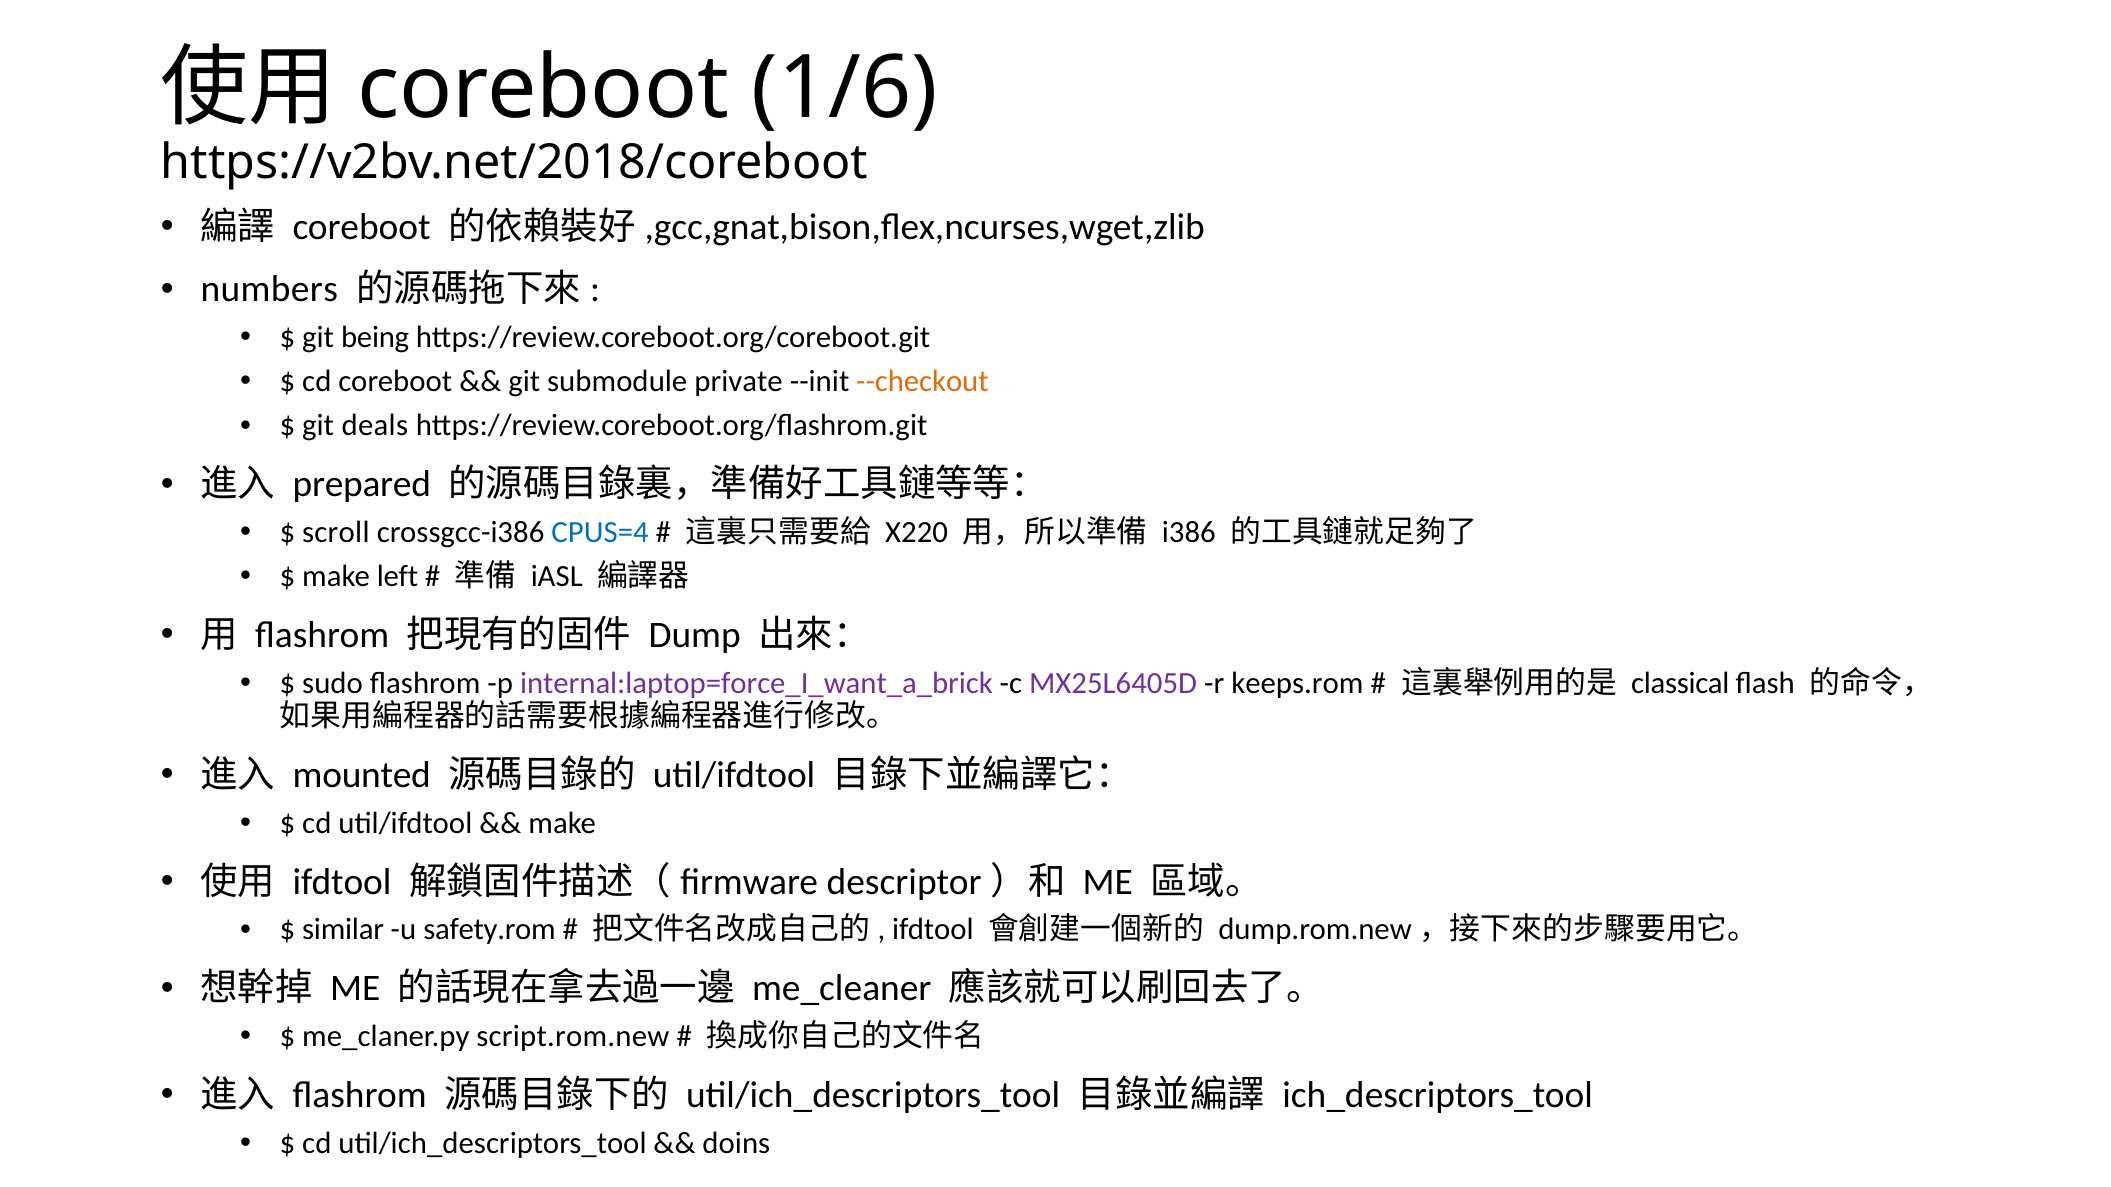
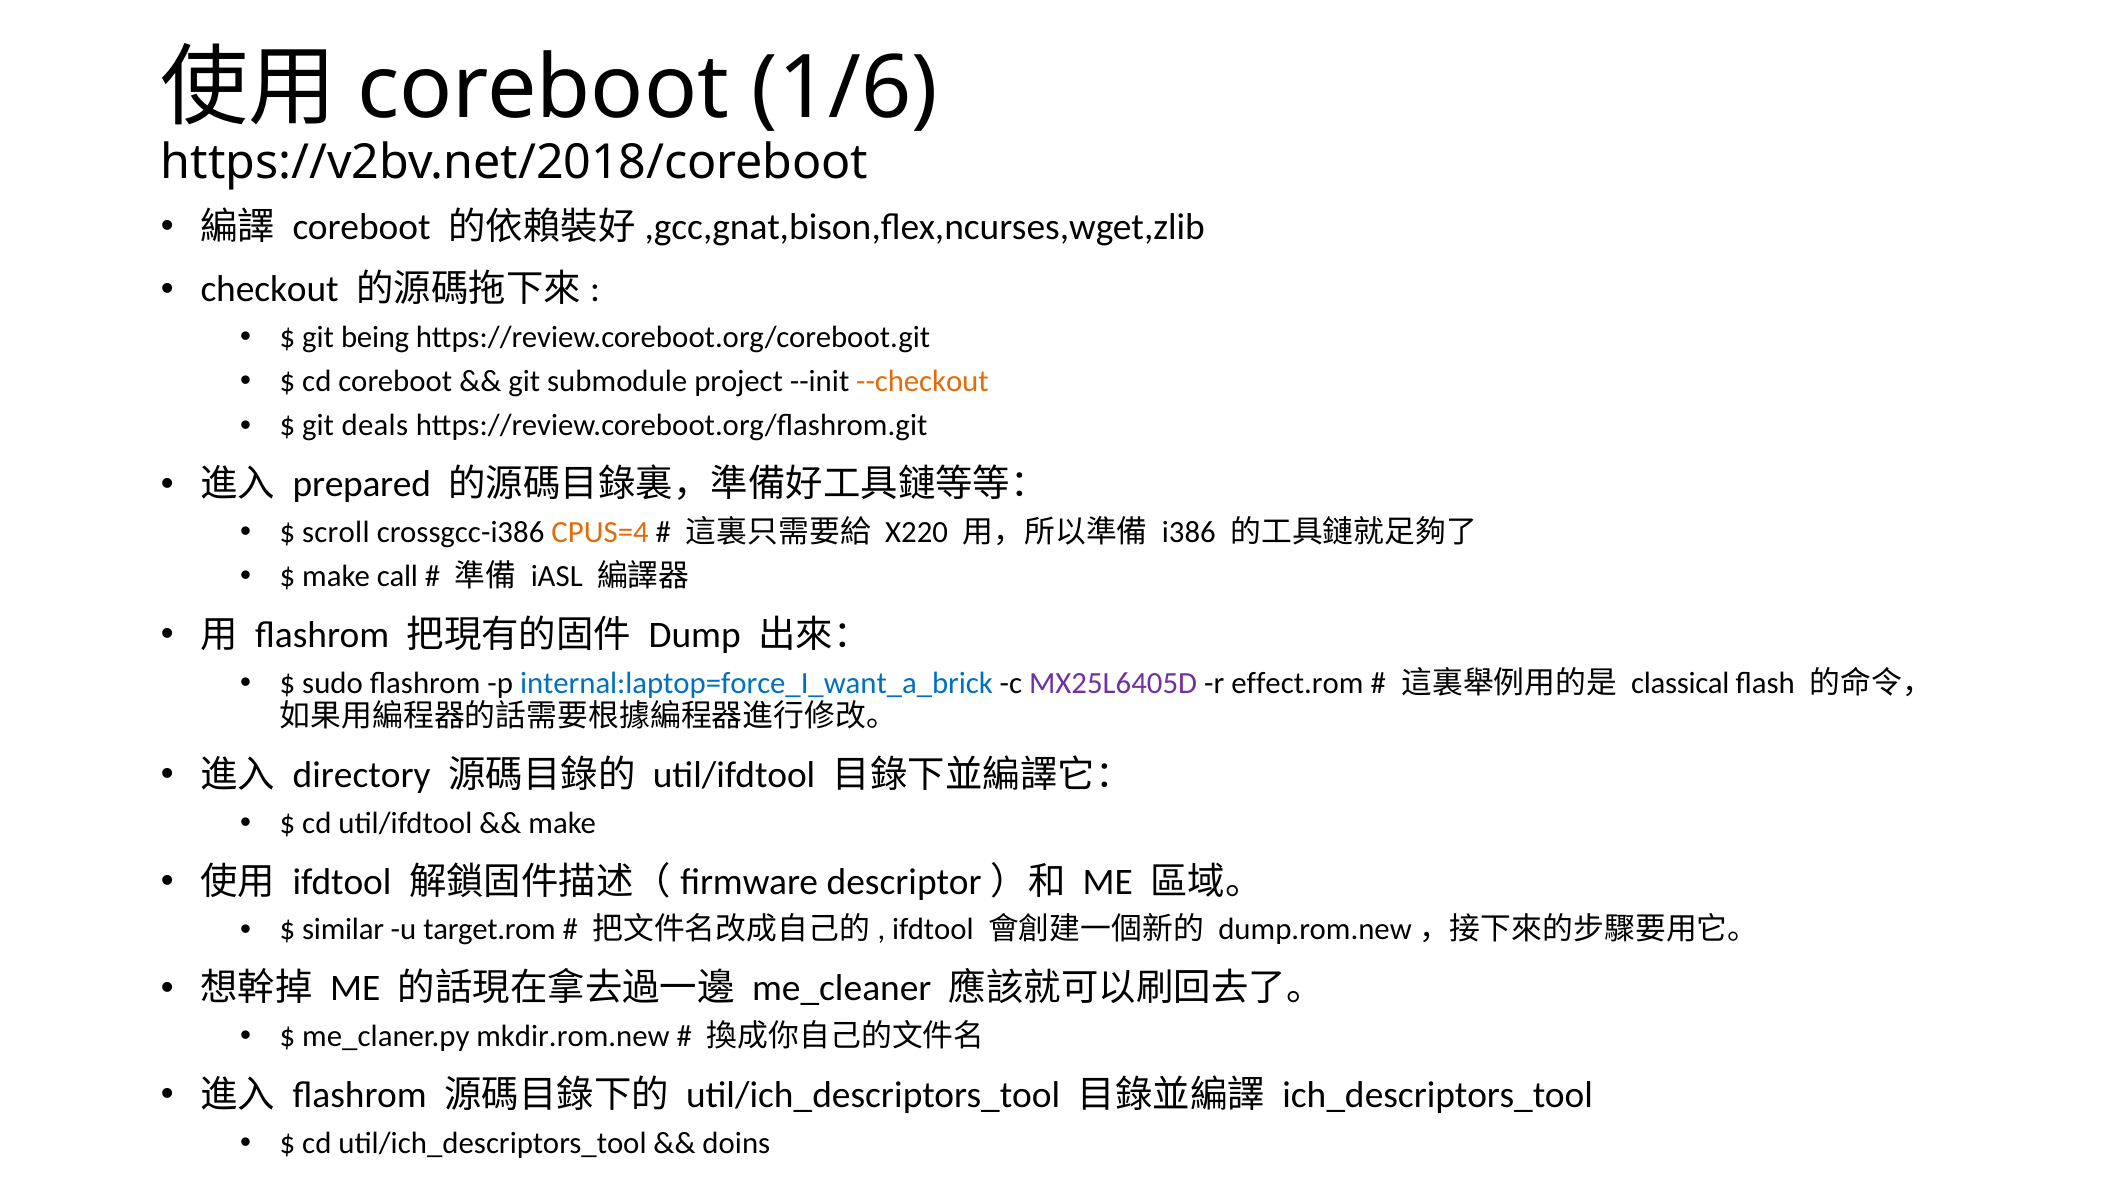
numbers: numbers -> checkout
private: private -> project
CPUS=4 colour: blue -> orange
left: left -> call
internal:laptop=force_I_want_a_brick colour: purple -> blue
keeps.rom: keeps.rom -> effect.rom
mounted: mounted -> directory
safety.rom: safety.rom -> target.rom
script.rom.new: script.rom.new -> mkdir.rom.new
